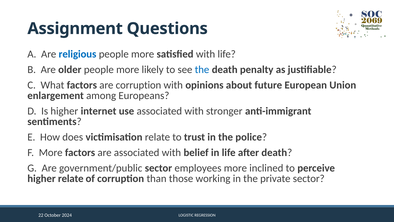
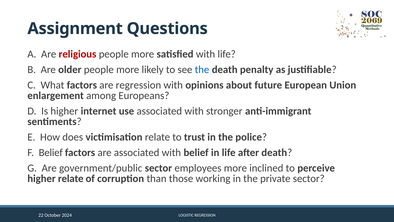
religious colour: blue -> red
are corruption: corruption -> regression
F More: More -> Belief
